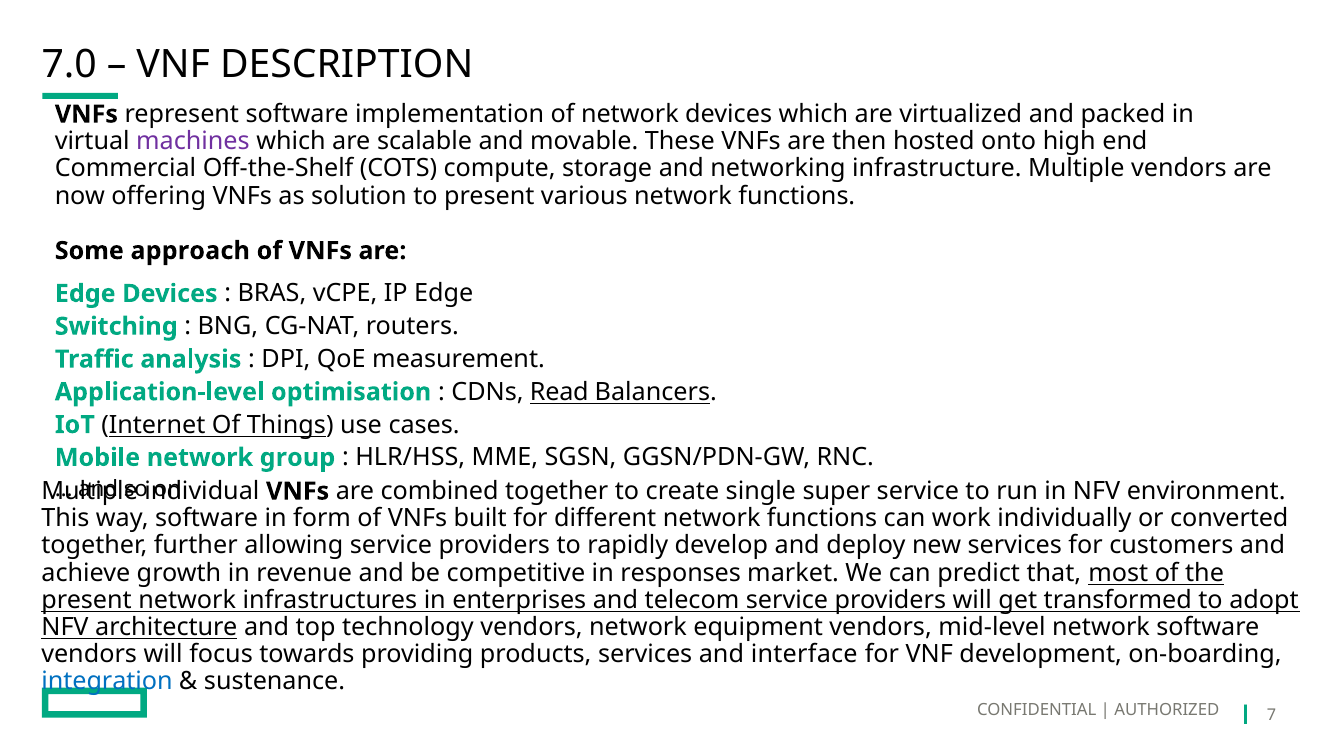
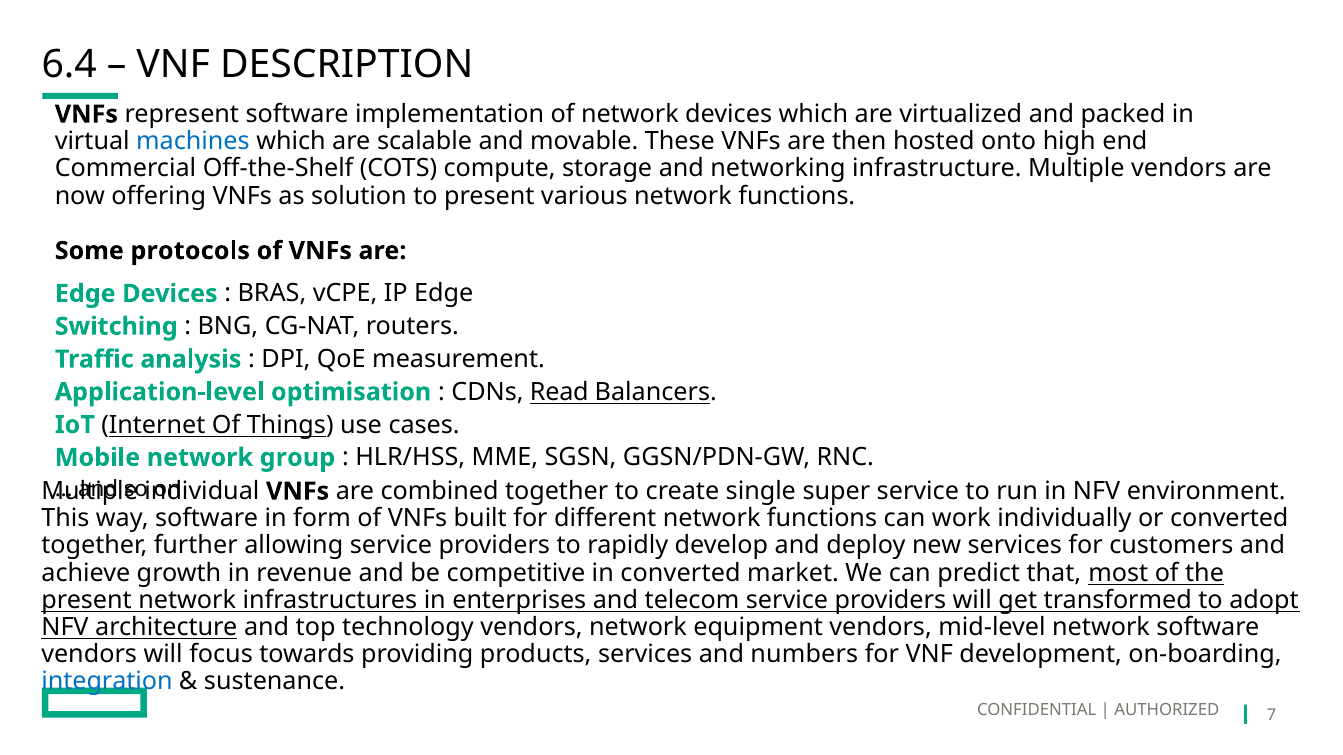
7.0: 7.0 -> 6.4
machines colour: purple -> blue
approach: approach -> protocols
in responses: responses -> converted
interface: interface -> numbers
